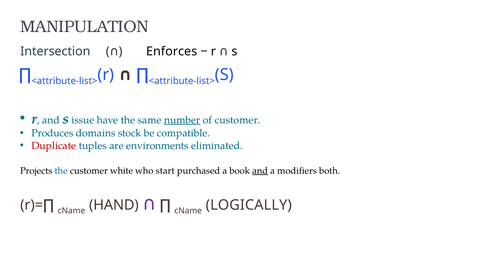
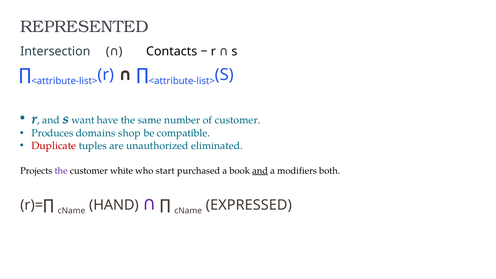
MANIPULATION: MANIPULATION -> REPRESENTED
Enforces: Enforces -> Contacts
issue: issue -> want
number underline: present -> none
stock: stock -> shop
environments: environments -> unauthorized
the at (61, 171) colour: blue -> purple
LOGICALLY: LOGICALLY -> EXPRESSED
